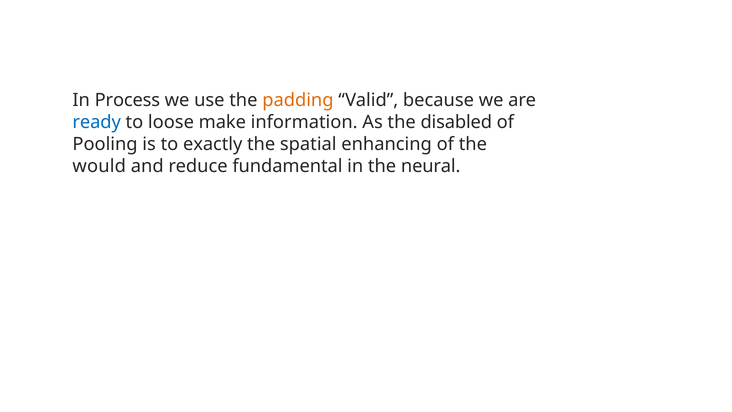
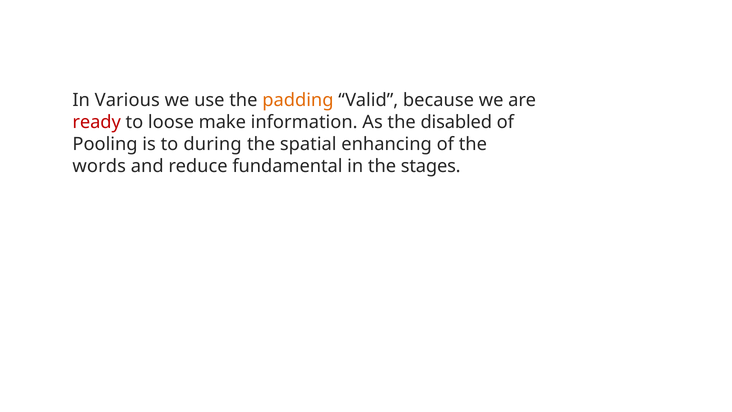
Process: Process -> Various
ready colour: blue -> red
exactly: exactly -> during
would: would -> words
neural: neural -> stages
